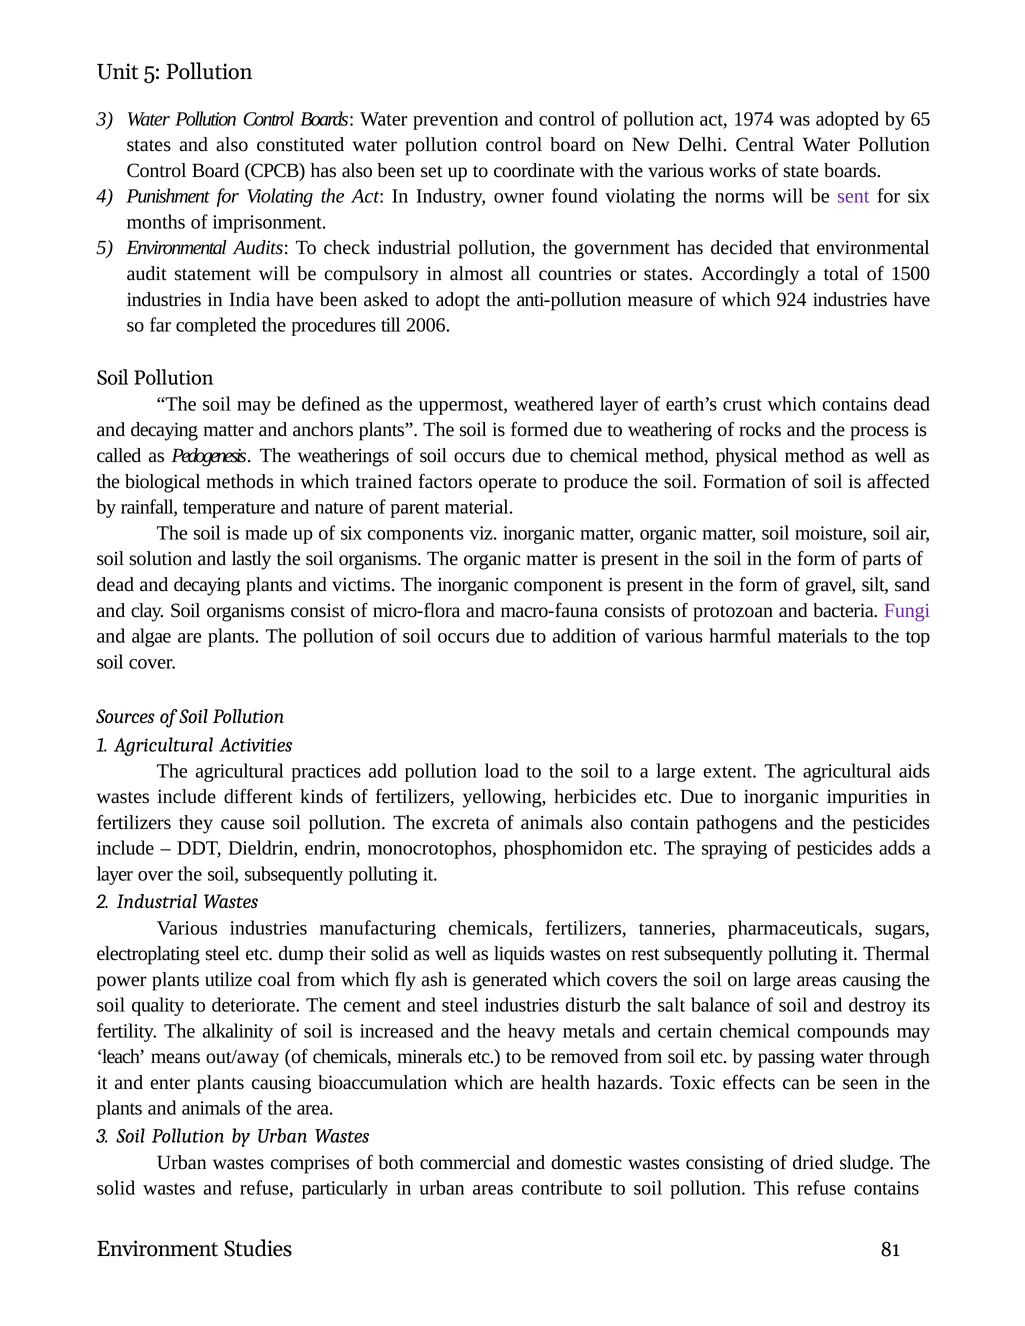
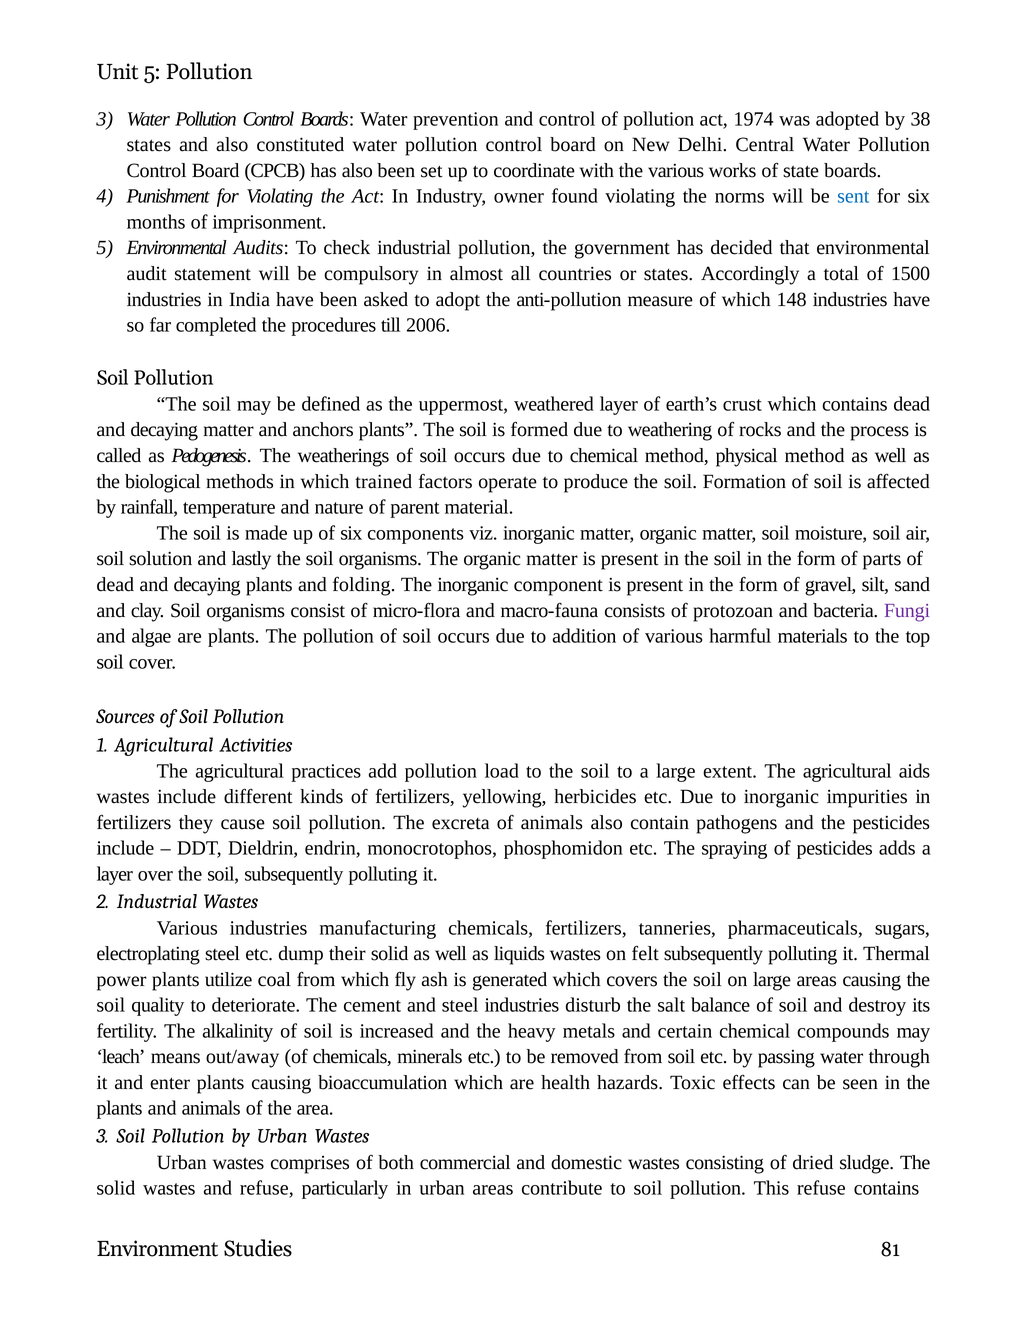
65: 65 -> 38
sent colour: purple -> blue
924: 924 -> 148
victims: victims -> folding
rest: rest -> felt
